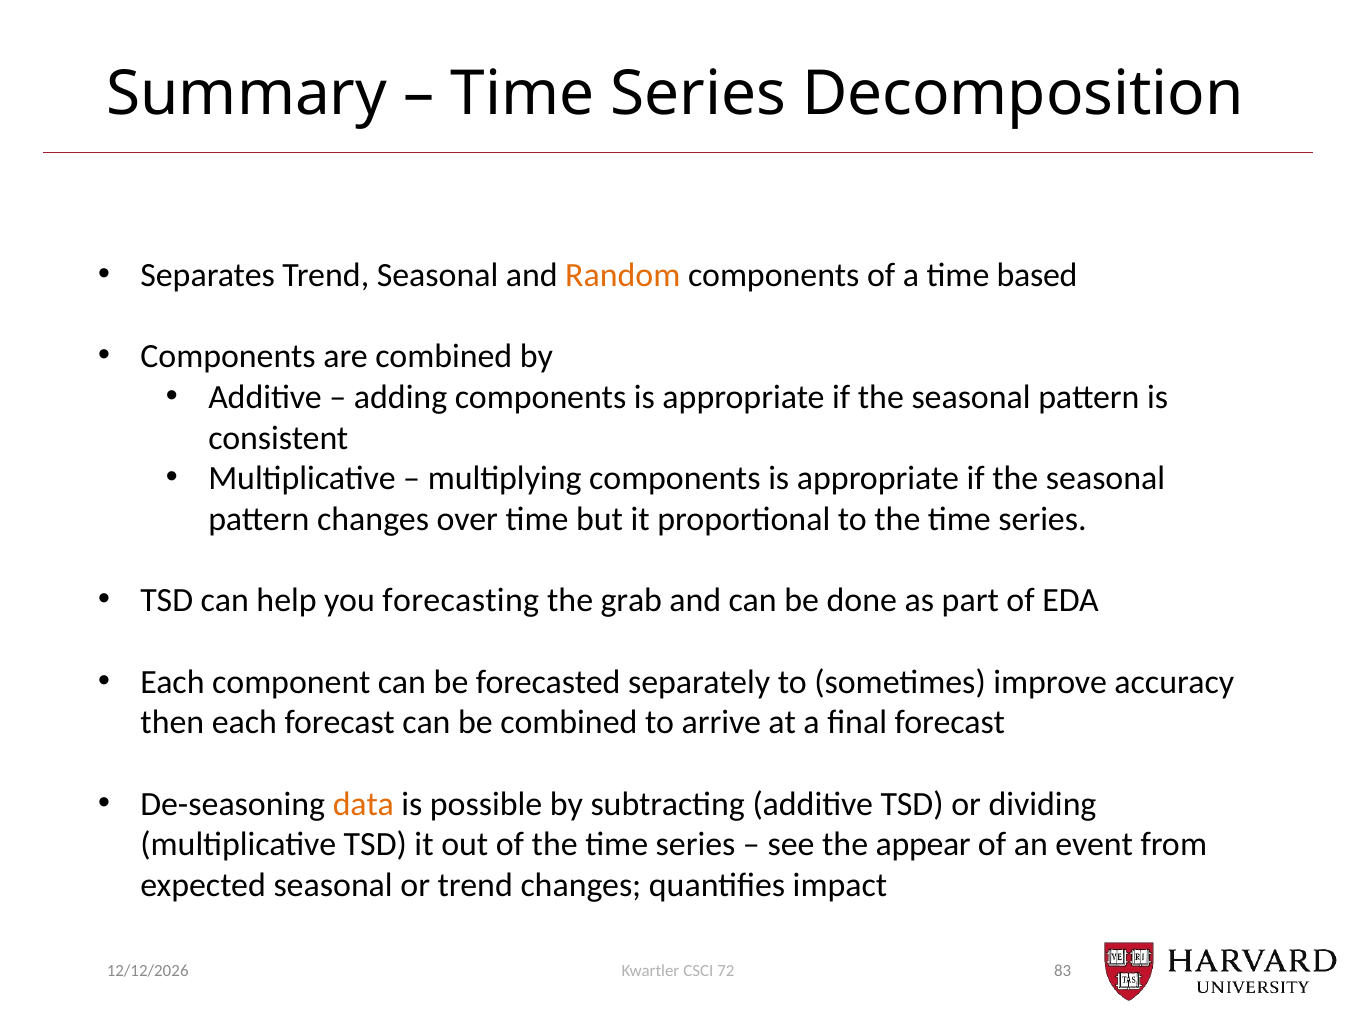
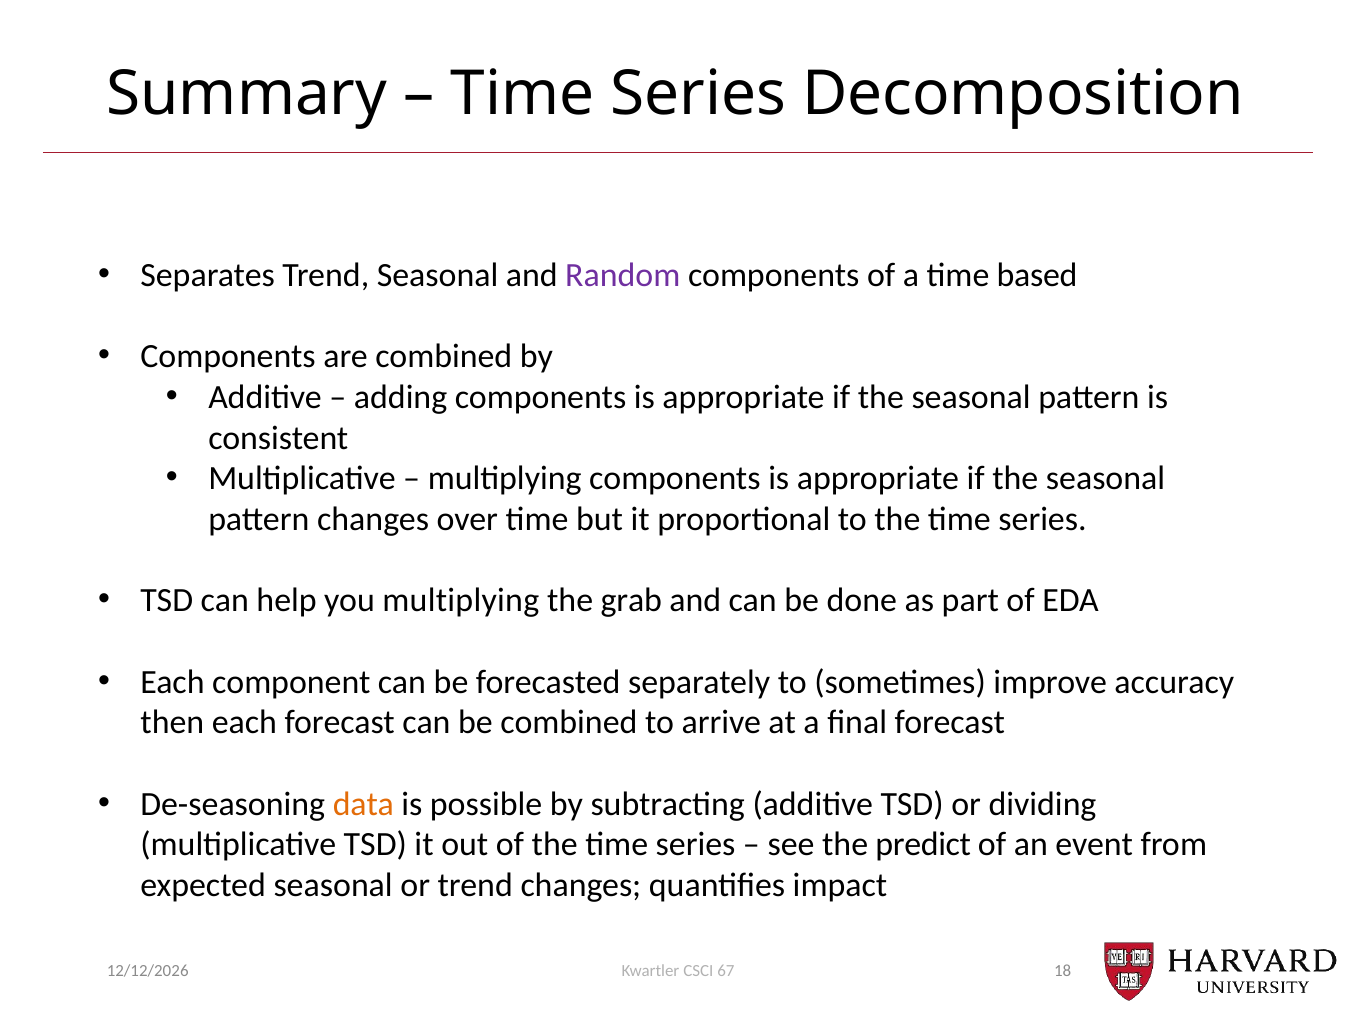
Random colour: orange -> purple
you forecasting: forecasting -> multiplying
appear: appear -> predict
72: 72 -> 67
83: 83 -> 18
